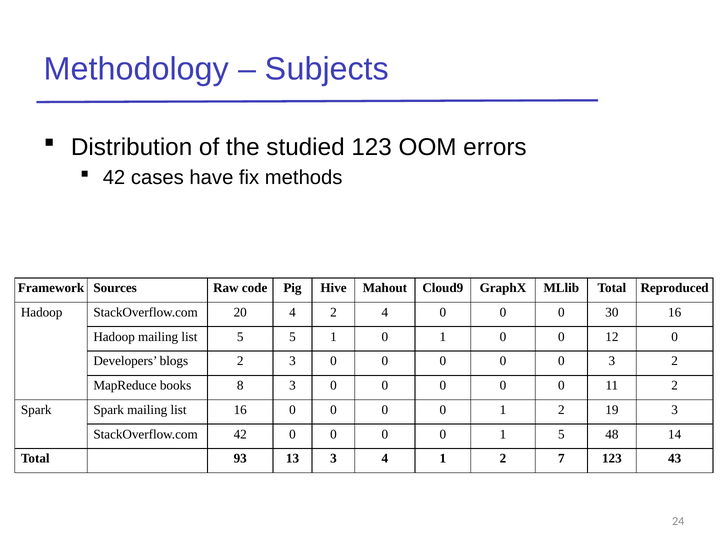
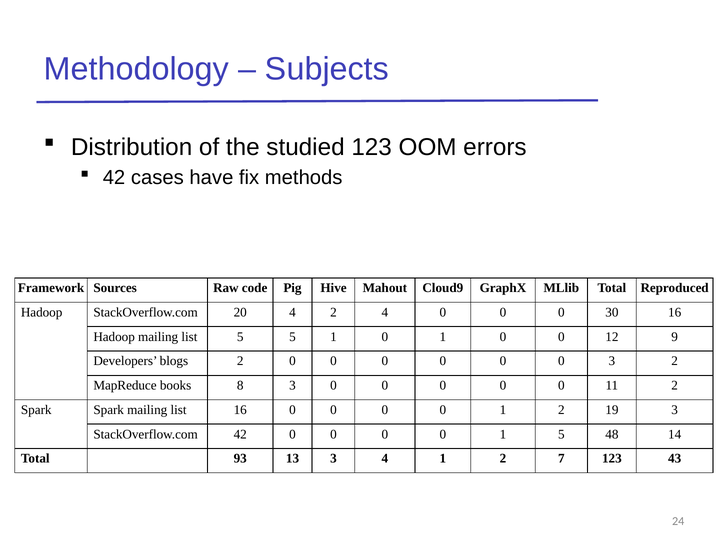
12 0: 0 -> 9
2 3: 3 -> 0
